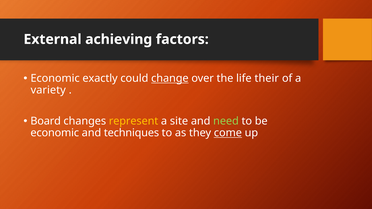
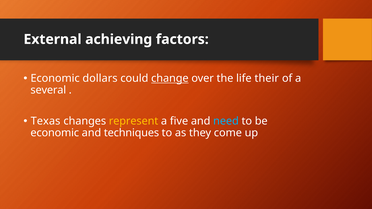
exactly: exactly -> dollars
variety: variety -> several
Board: Board -> Texas
site: site -> five
need colour: light green -> light blue
come underline: present -> none
